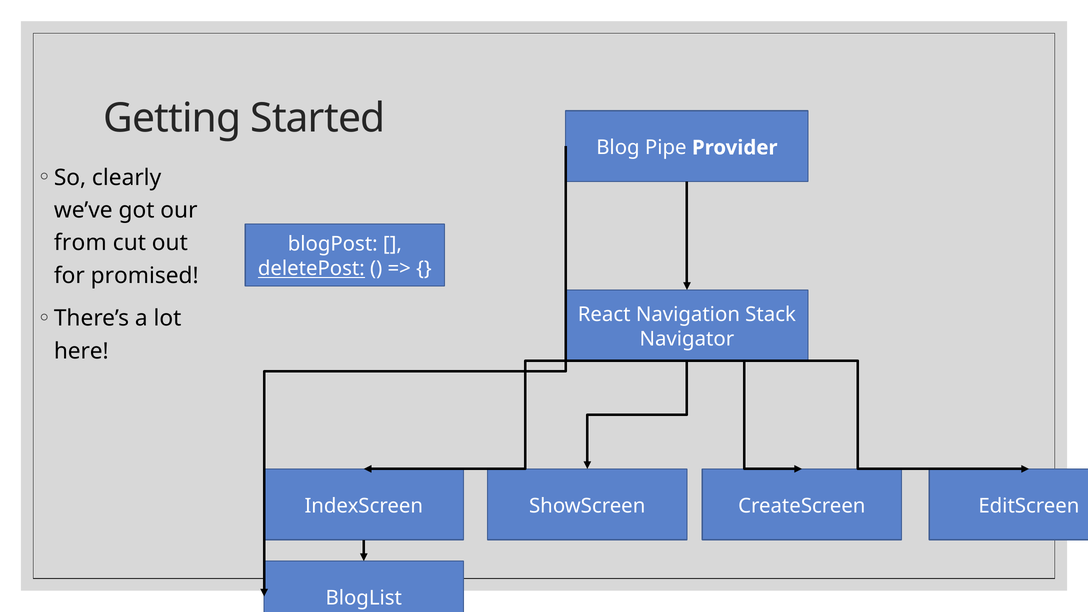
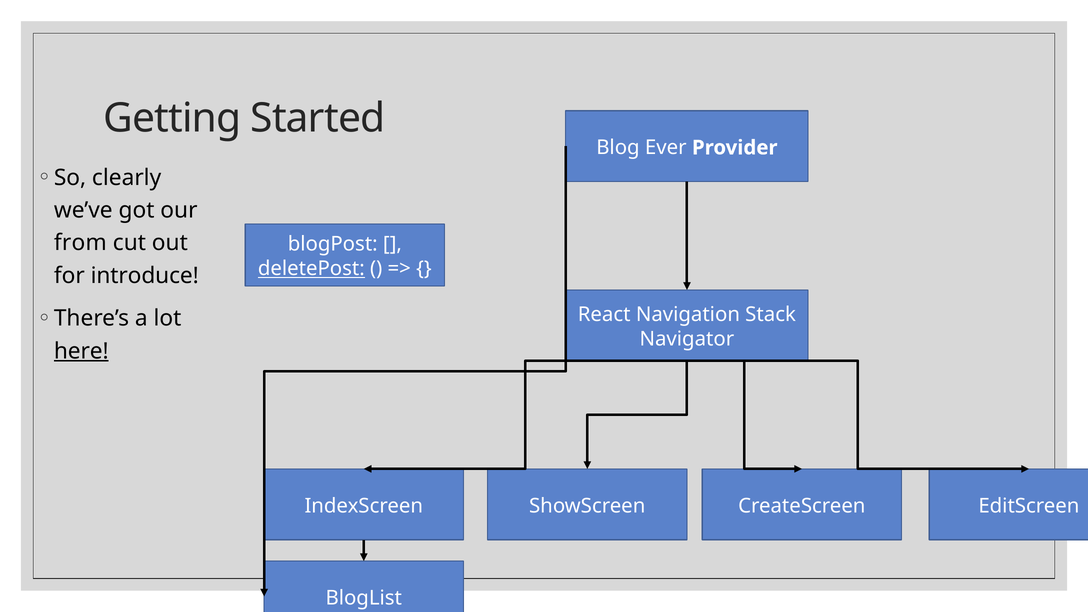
Pipe: Pipe -> Ever
promised: promised -> introduce
here underline: none -> present
